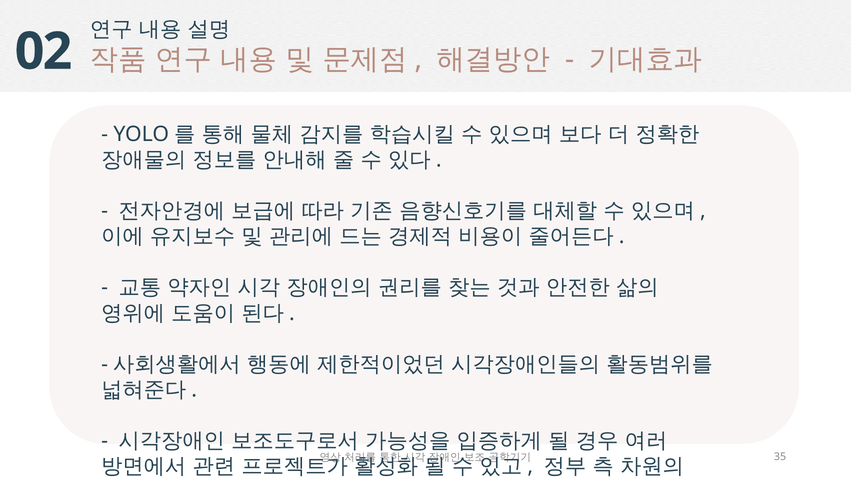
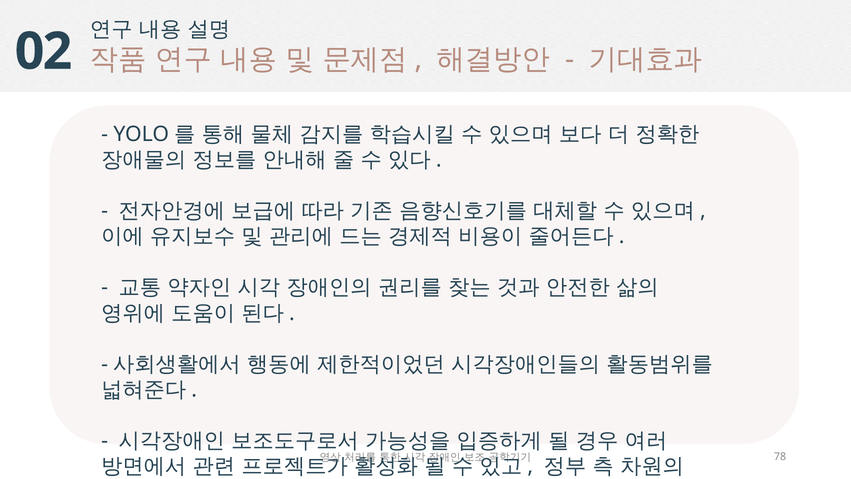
35: 35 -> 78
